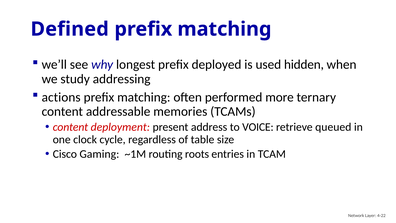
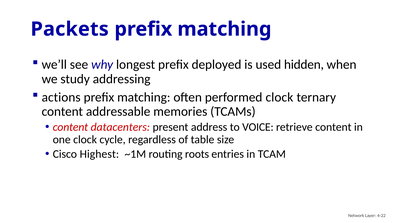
Defined: Defined -> Packets
performed more: more -> clock
deployment: deployment -> datacenters
retrieve queued: queued -> content
Gaming: Gaming -> Highest
